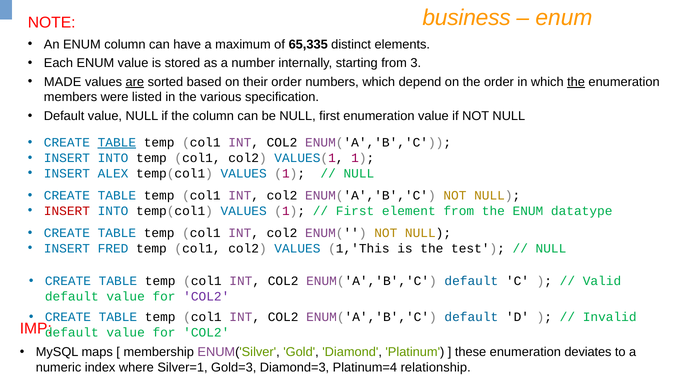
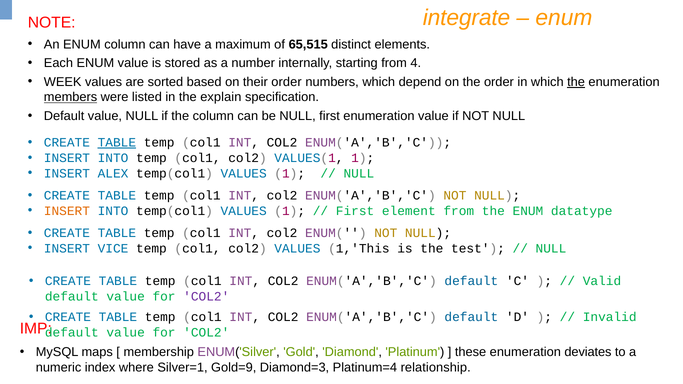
business: business -> integrate
65,335: 65,335 -> 65,515
3: 3 -> 4
MADE: MADE -> WEEK
are underline: present -> none
members underline: none -> present
various: various -> explain
INSERT at (67, 211) colour: red -> orange
FRED: FRED -> VICE
Gold=3: Gold=3 -> Gold=9
